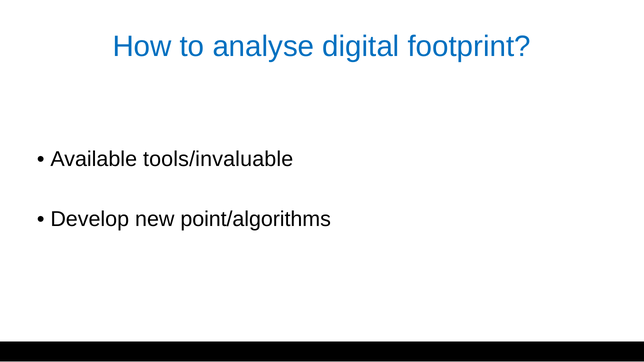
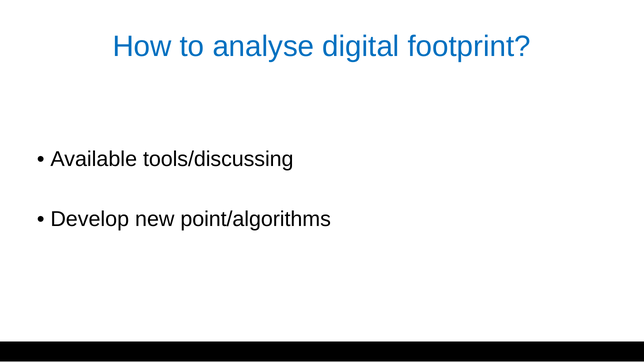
tools/invaluable: tools/invaluable -> tools/discussing
